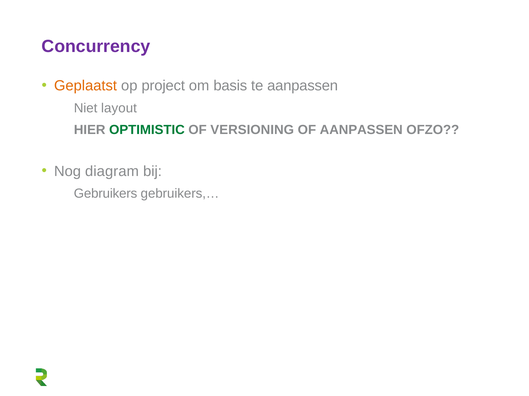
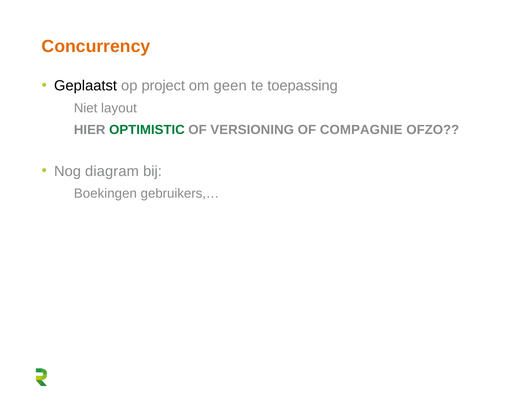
Concurrency colour: purple -> orange
Geplaatst colour: orange -> black
basis: basis -> geen
te aanpassen: aanpassen -> toepassing
OF AANPASSEN: AANPASSEN -> COMPAGNIE
Gebruikers: Gebruikers -> Boekingen
